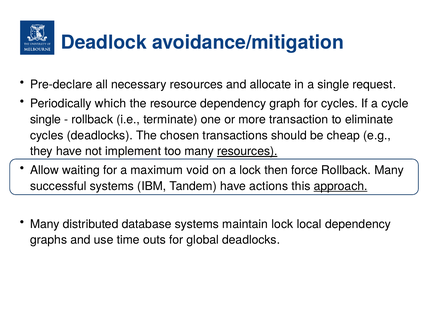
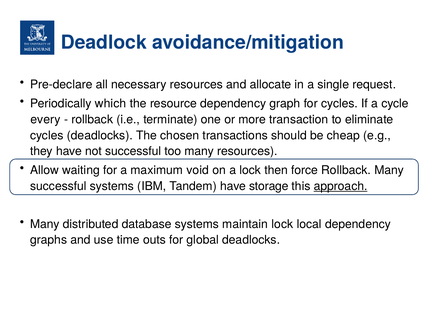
single at (45, 120): single -> every
not implement: implement -> successful
resources at (247, 151) underline: present -> none
actions: actions -> storage
